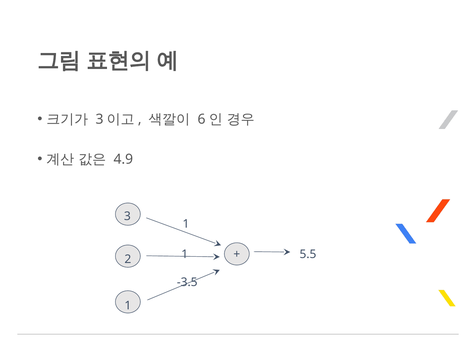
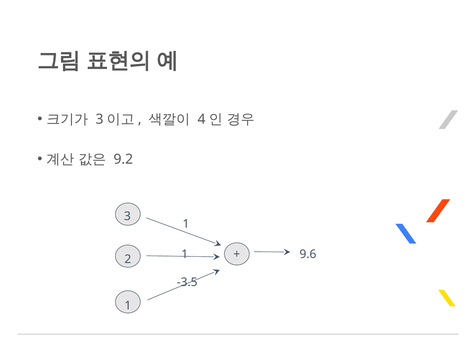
6: 6 -> 4
4.9: 4.9 -> 9.2
5.5: 5.5 -> 9.6
